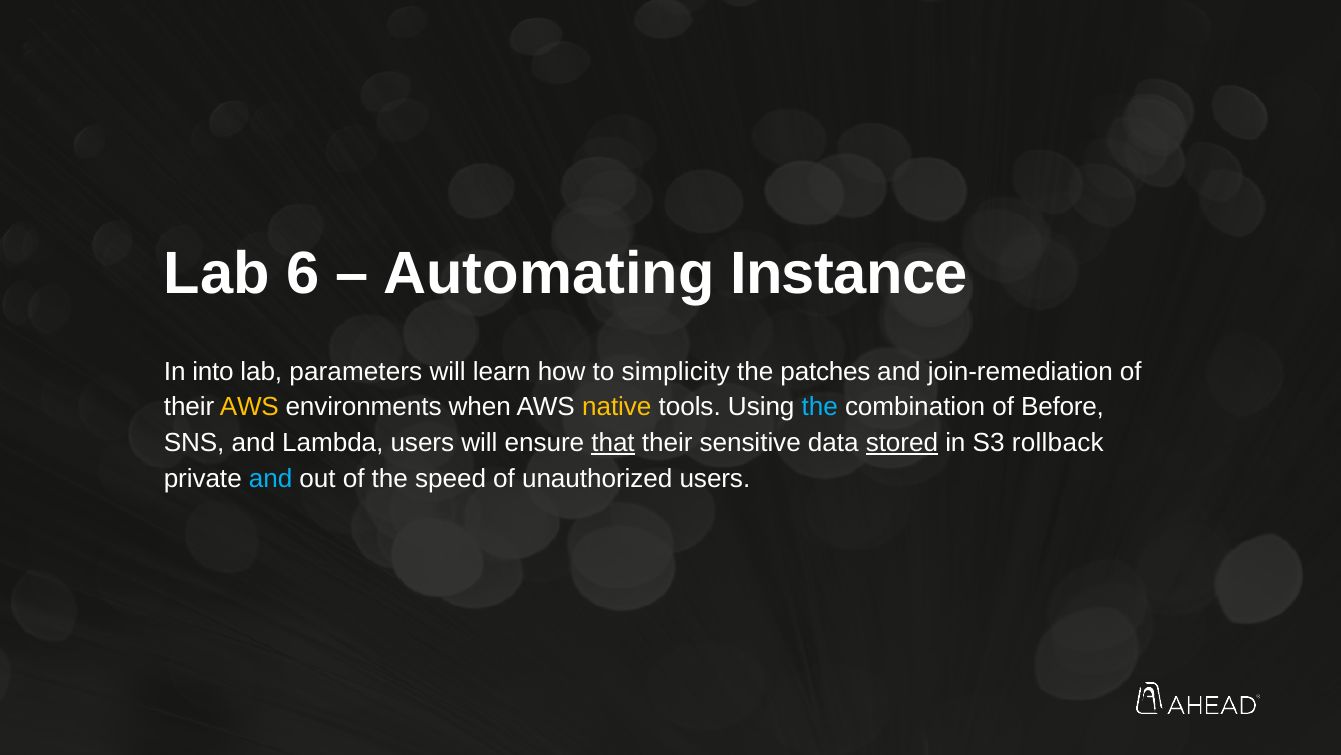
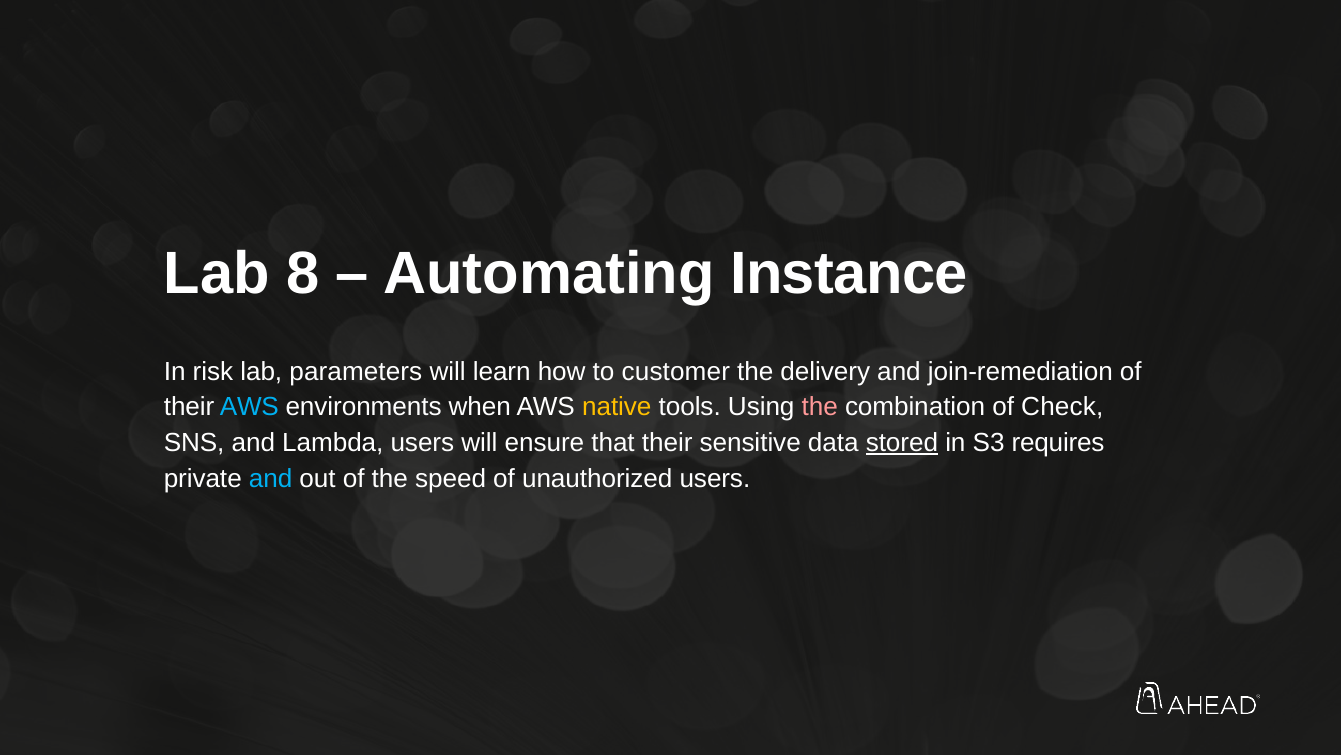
6: 6 -> 8
into: into -> risk
simplicity: simplicity -> customer
patches: patches -> delivery
AWS at (249, 407) colour: yellow -> light blue
the at (820, 407) colour: light blue -> pink
Before: Before -> Check
that underline: present -> none
rollback: rollback -> requires
